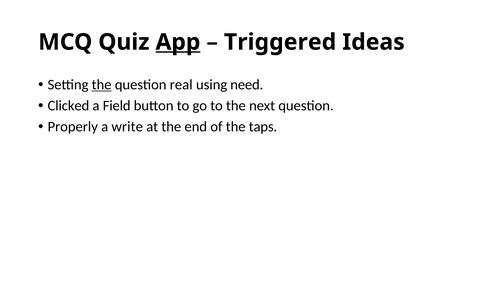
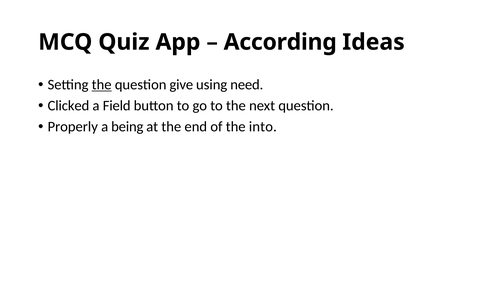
App underline: present -> none
Triggered: Triggered -> According
real: real -> give
write: write -> being
taps: taps -> into
